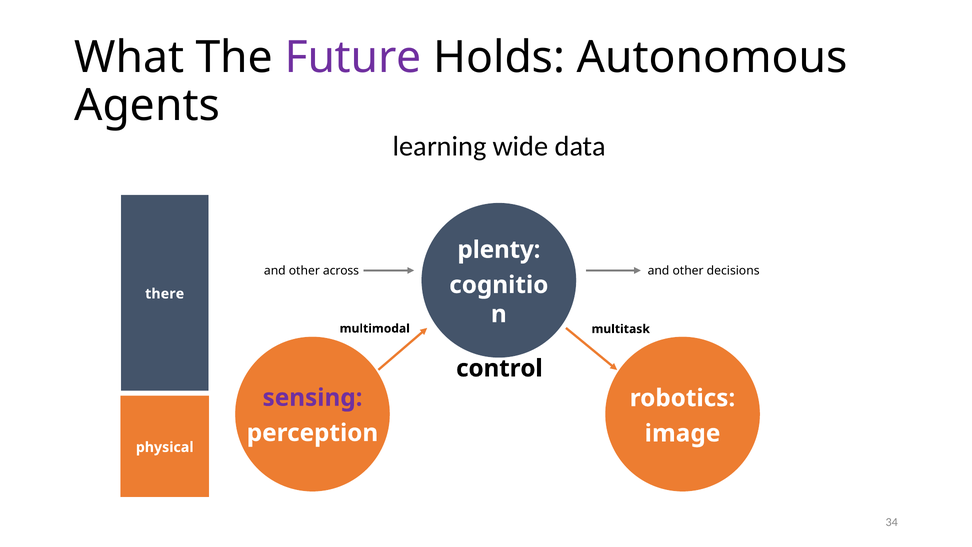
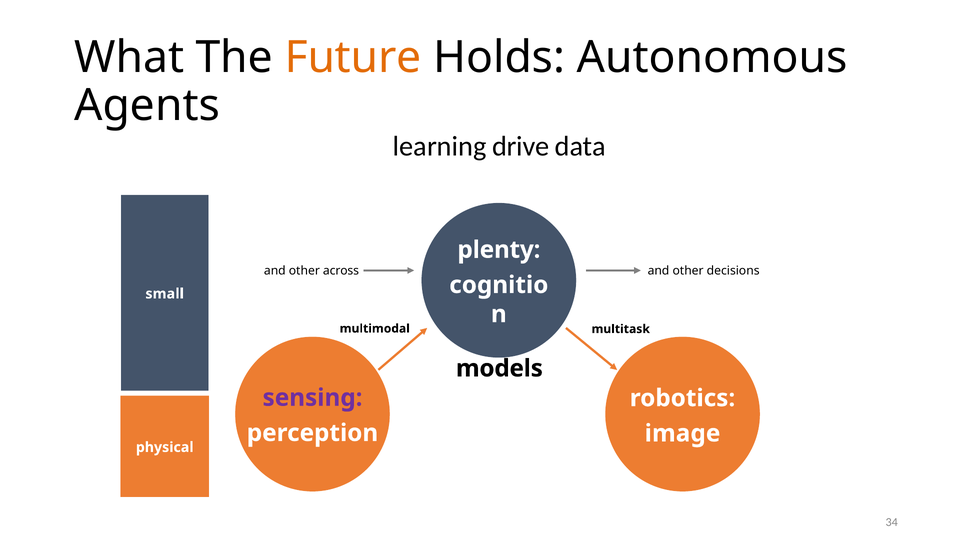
Future colour: purple -> orange
wide: wide -> drive
there: there -> small
control: control -> models
